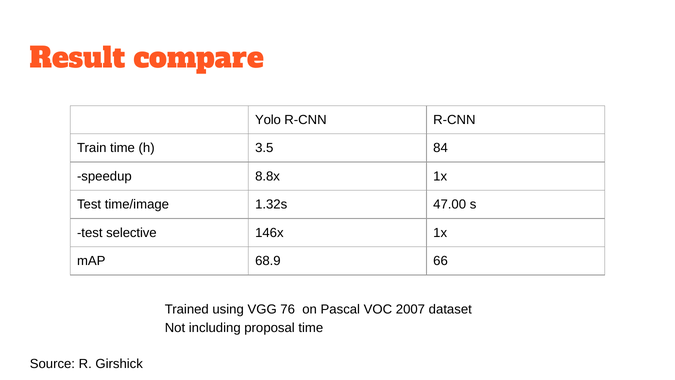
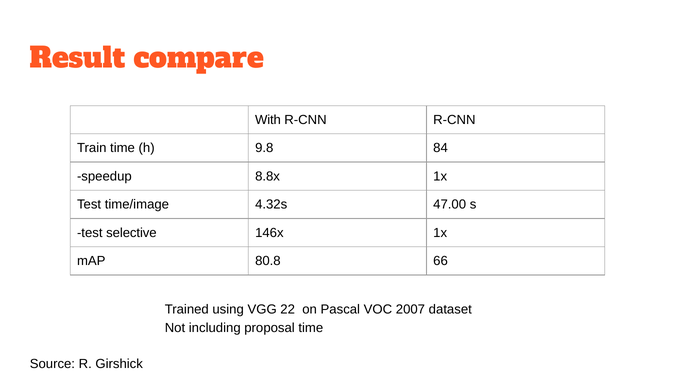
Yolo: Yolo -> With
3.5: 3.5 -> 9.8
1.32s: 1.32s -> 4.32s
68.9: 68.9 -> 80.8
76: 76 -> 22
